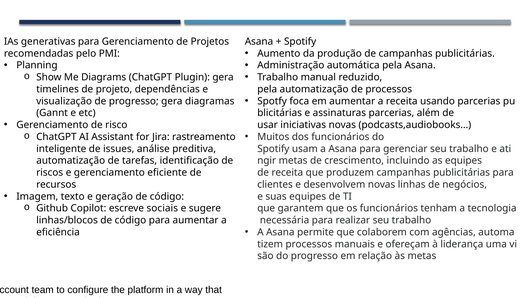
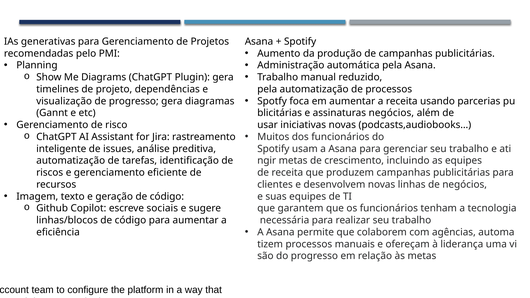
assinaturas parcerias: parcerias -> negócios
